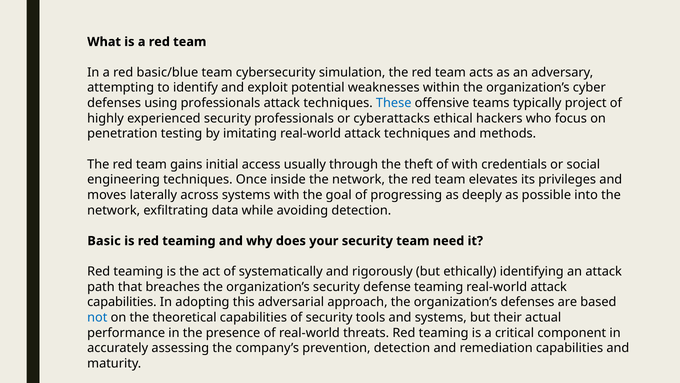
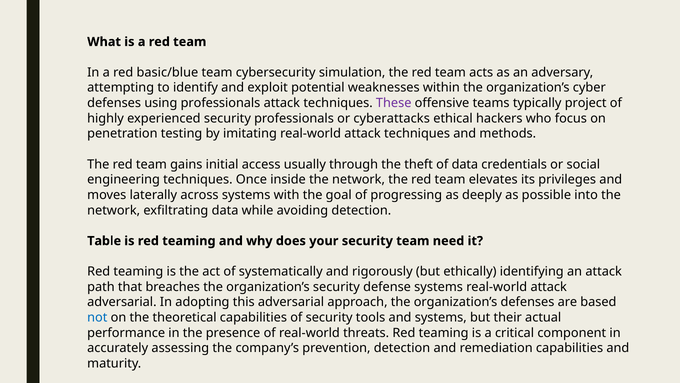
These colour: blue -> purple
of with: with -> data
Basic: Basic -> Table
defense teaming: teaming -> systems
capabilities at (122, 302): capabilities -> adversarial
